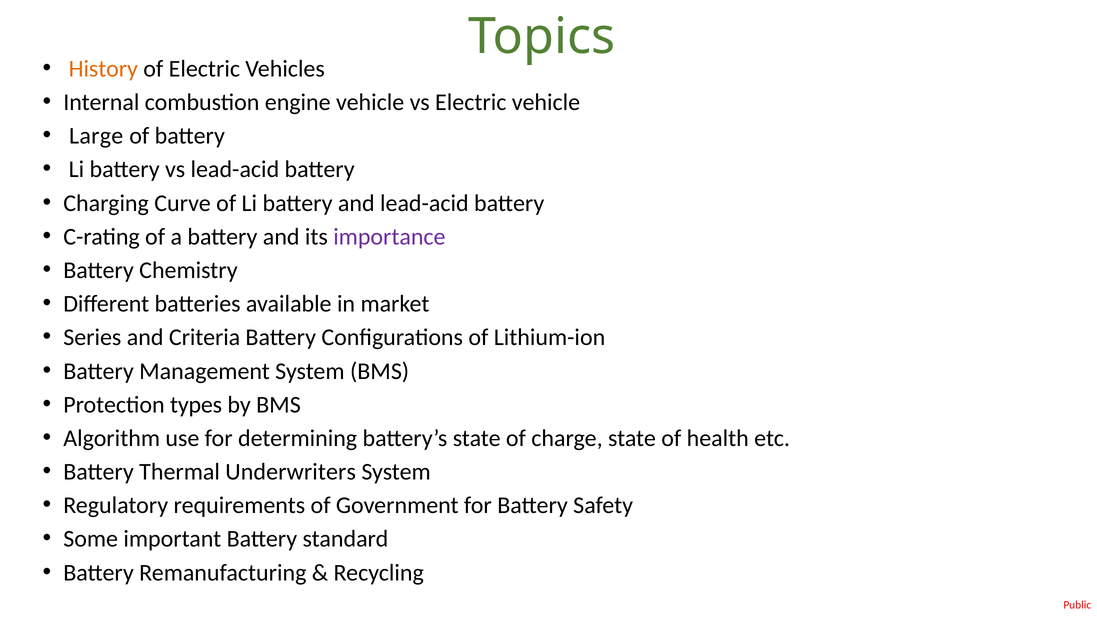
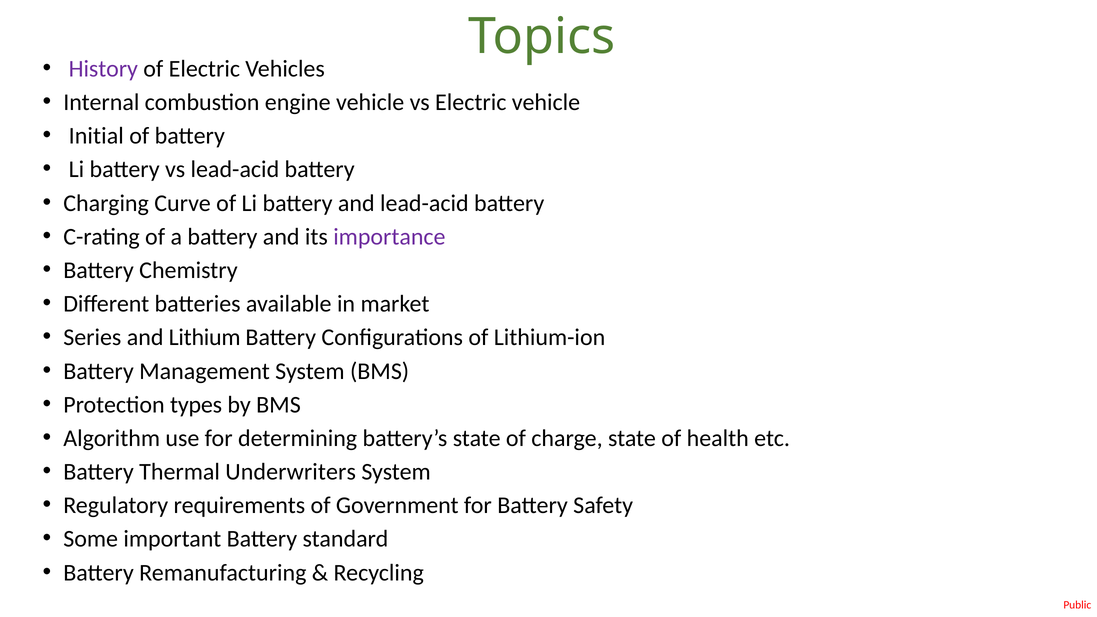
History colour: orange -> purple
Large: Large -> Initial
Criteria: Criteria -> Lithium
